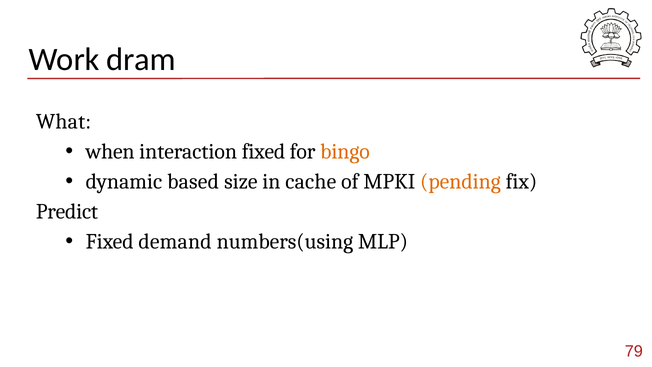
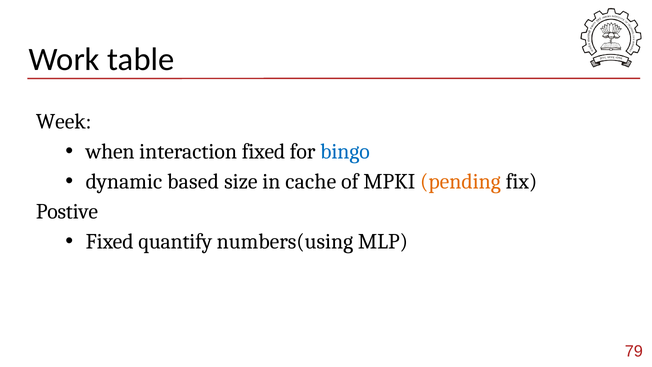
dram: dram -> table
What: What -> Week
bingo colour: orange -> blue
Predict: Predict -> Postive
demand: demand -> quantify
